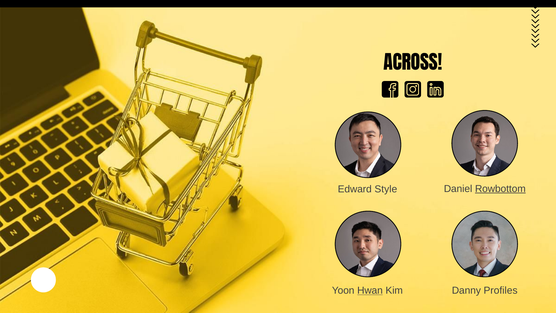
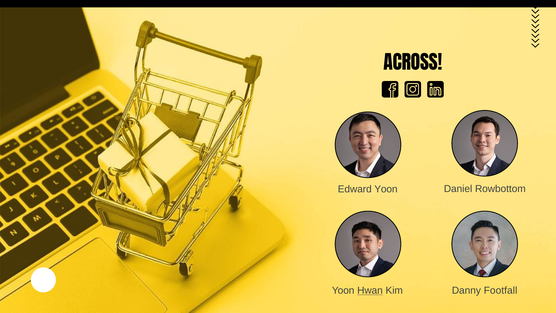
Edward Style: Style -> Yoon
Rowbottom underline: present -> none
Profiles: Profiles -> Footfall
